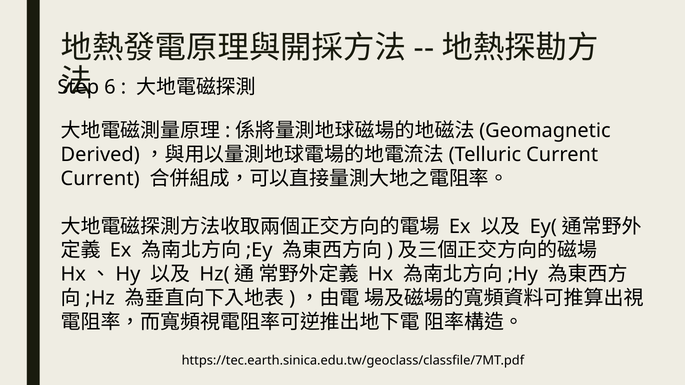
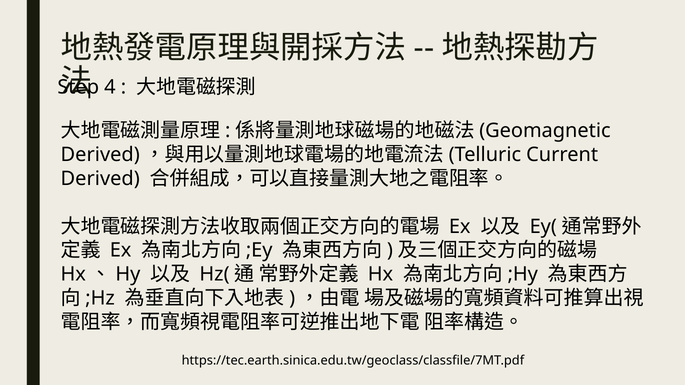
6: 6 -> 4
Current at (100, 179): Current -> Derived
